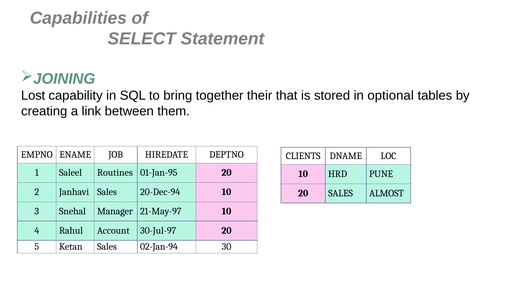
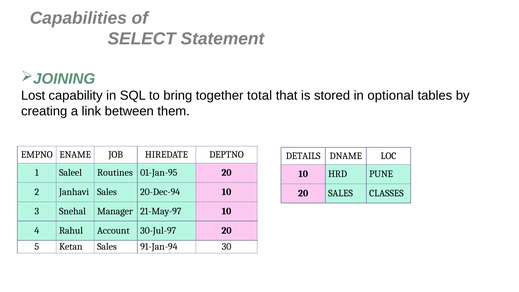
their: their -> total
CLIENTS: CLIENTS -> DETAILS
ALMOST: ALMOST -> CLASSES
02-Jan-94: 02-Jan-94 -> 91-Jan-94
